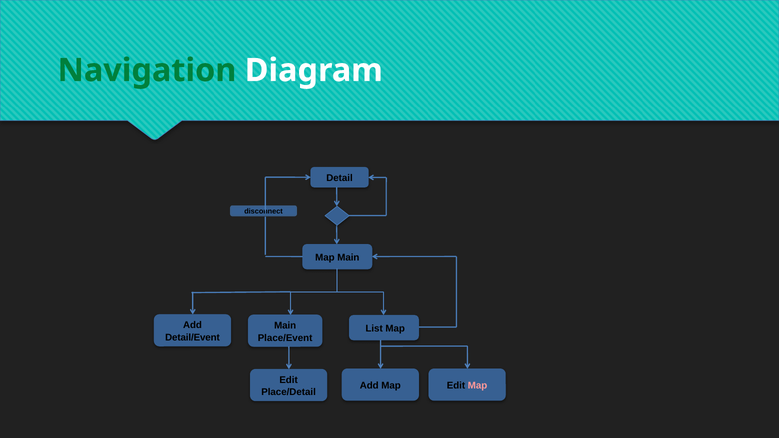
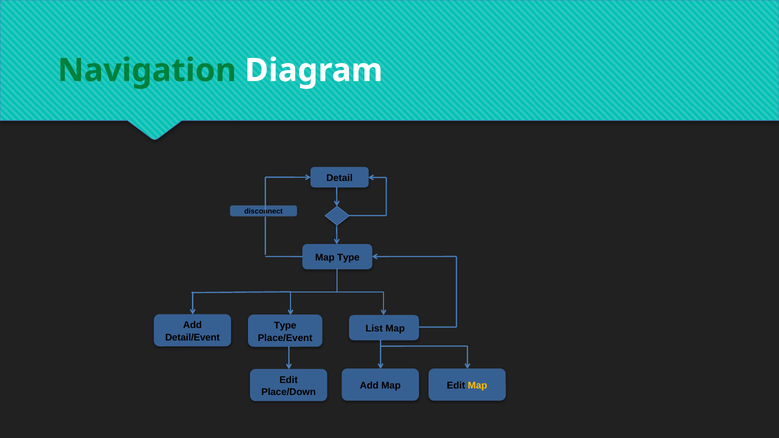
Main at (348, 258): Main -> Type
Main at (285, 326): Main -> Type
Map at (478, 386) colour: pink -> yellow
Place/Detail: Place/Detail -> Place/Down
